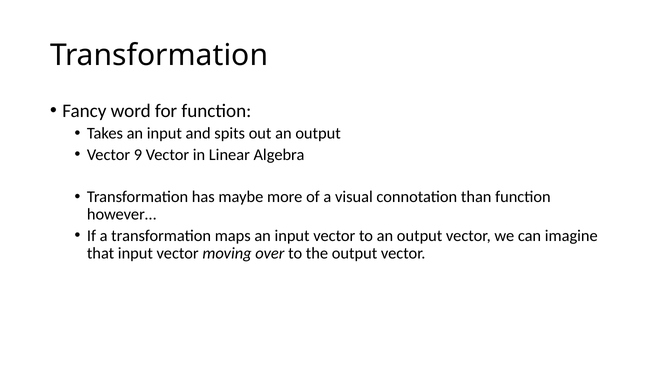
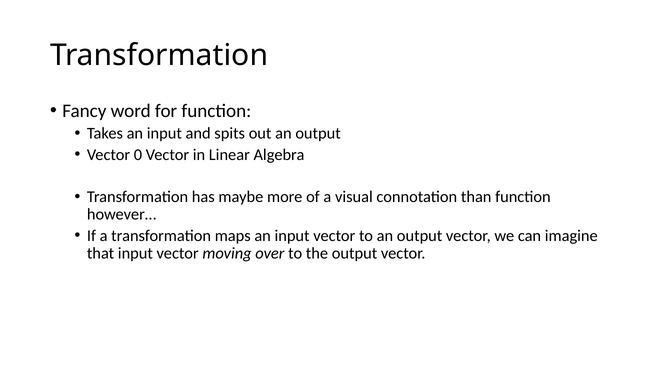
9: 9 -> 0
